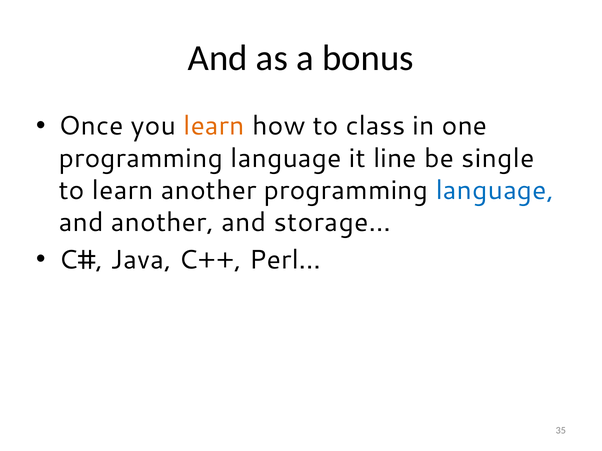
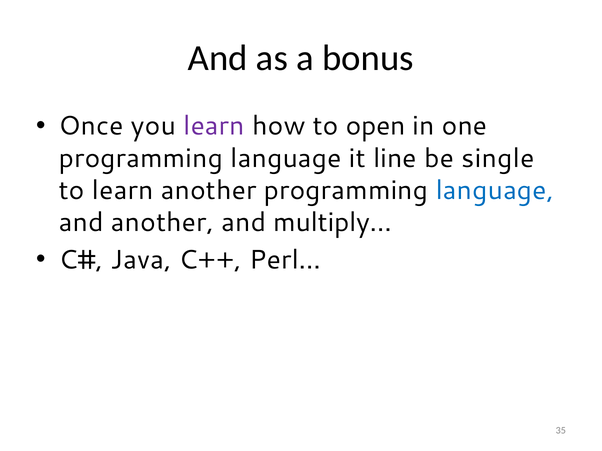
learn at (214, 126) colour: orange -> purple
class: class -> open
storage…: storage… -> multiply…
